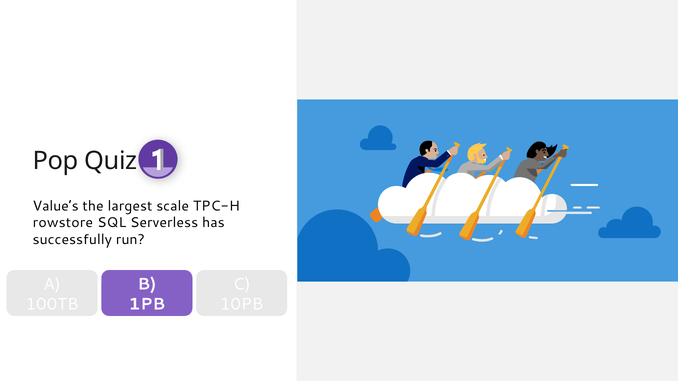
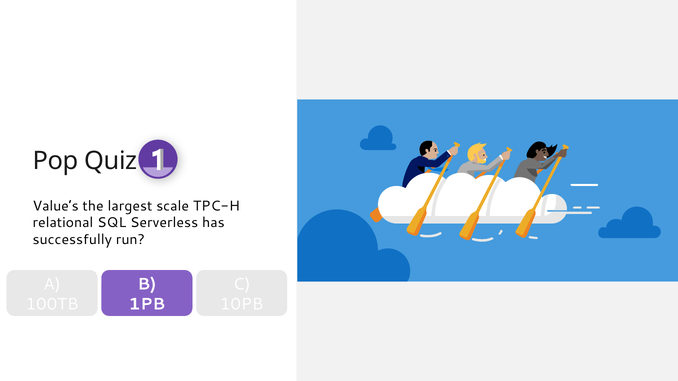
rowstore: rowstore -> relational
